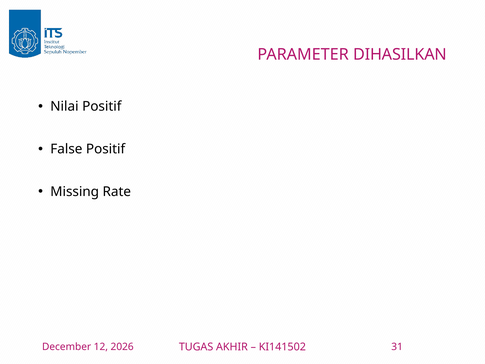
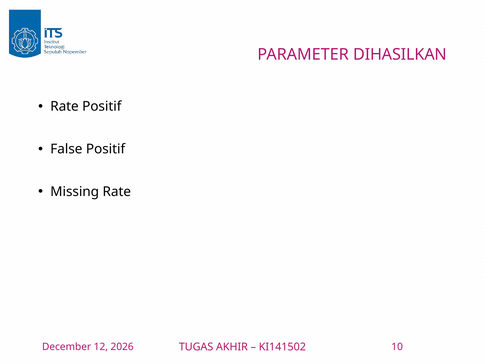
Nilai at (64, 106): Nilai -> Rate
31: 31 -> 10
